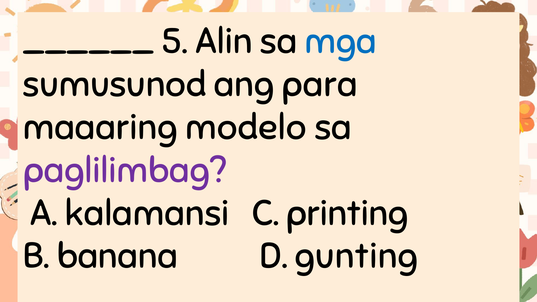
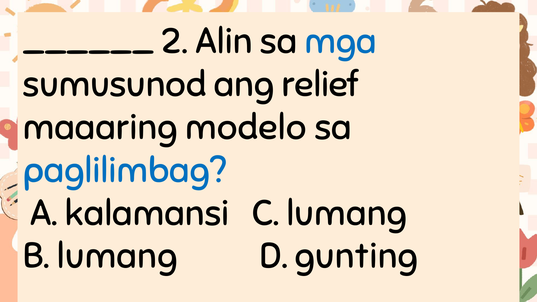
5: 5 -> 2
para: para -> relief
paglilimbag colour: purple -> blue
C printing: printing -> lumang
B banana: banana -> lumang
